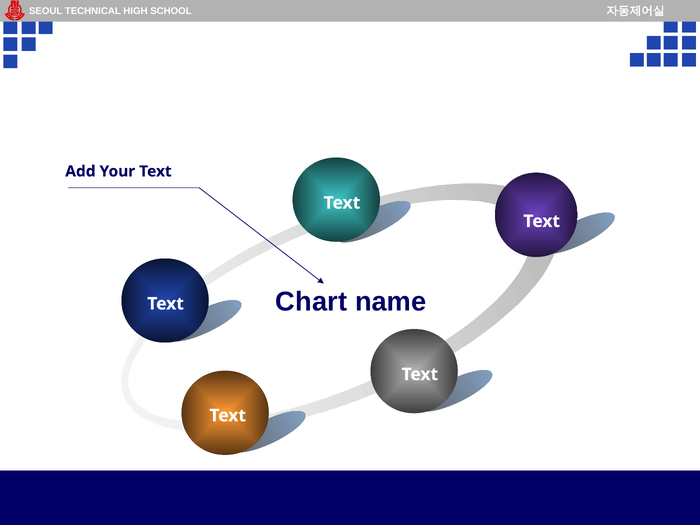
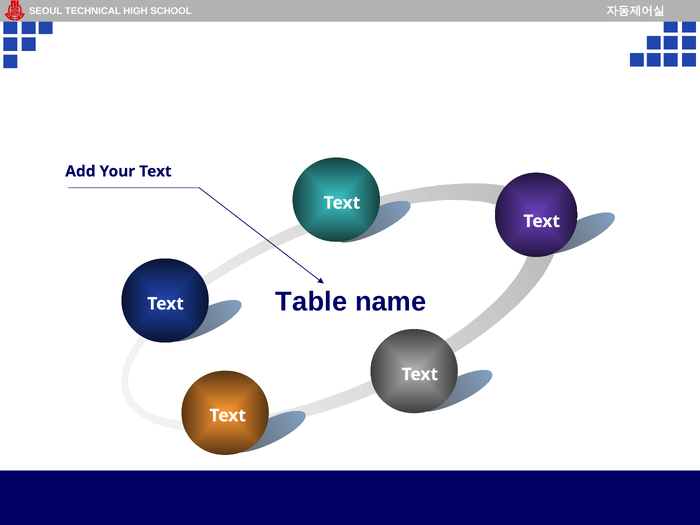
Chart: Chart -> Table
